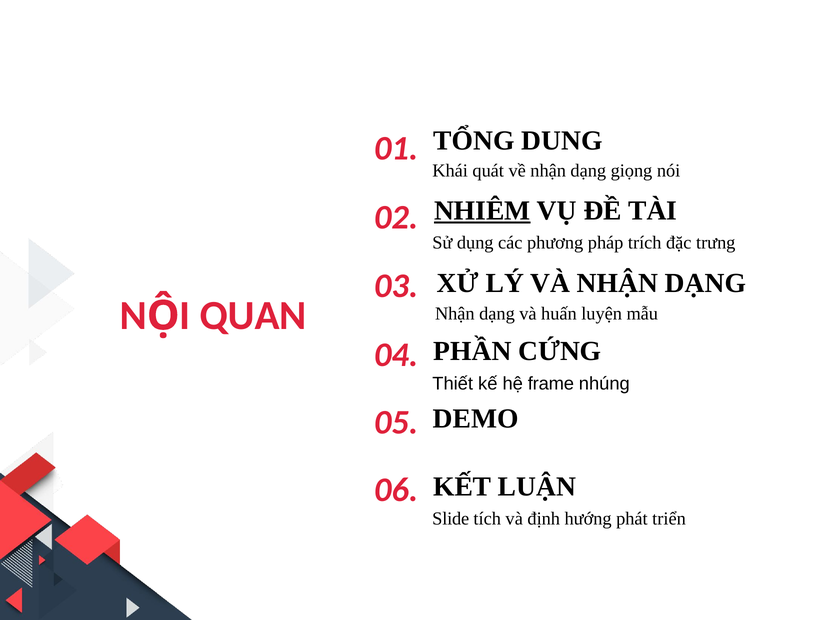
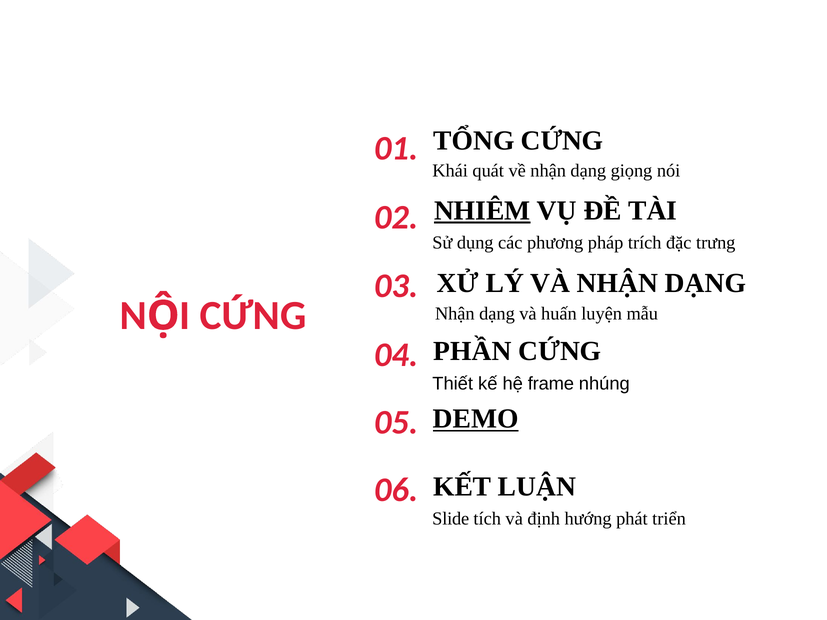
TỔNG DUNG: DUNG -> CỨNG
QUAN at (253, 316): QUAN -> CỨNG
DEMO underline: none -> present
